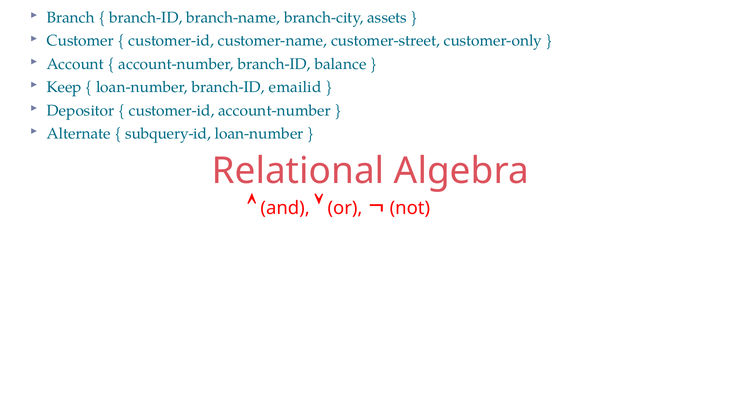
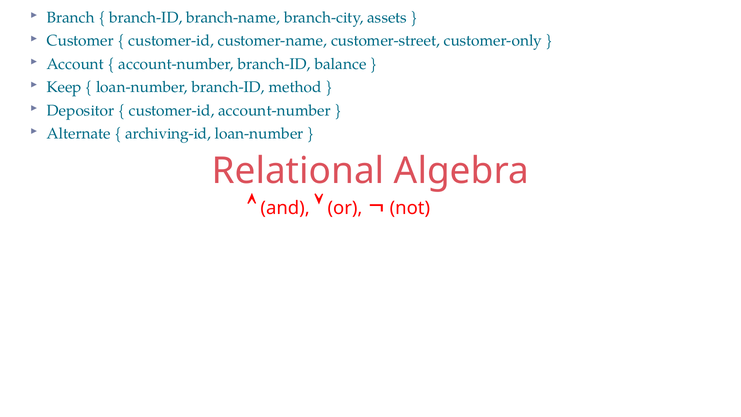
emailid: emailid -> method
subquery-id: subquery-id -> archiving-id
